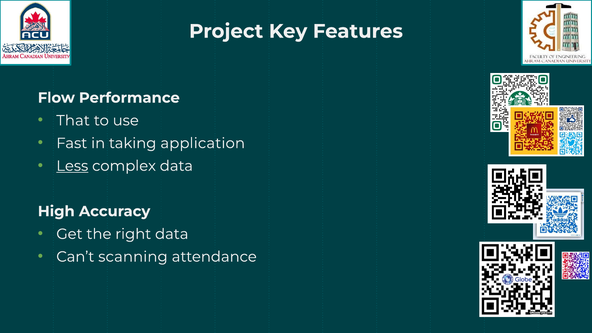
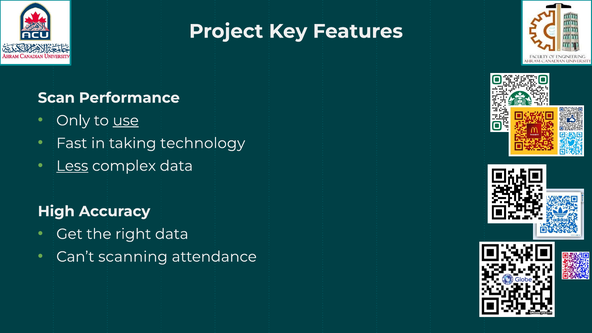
Flow: Flow -> Scan
That: That -> Only
use underline: none -> present
application: application -> technology
